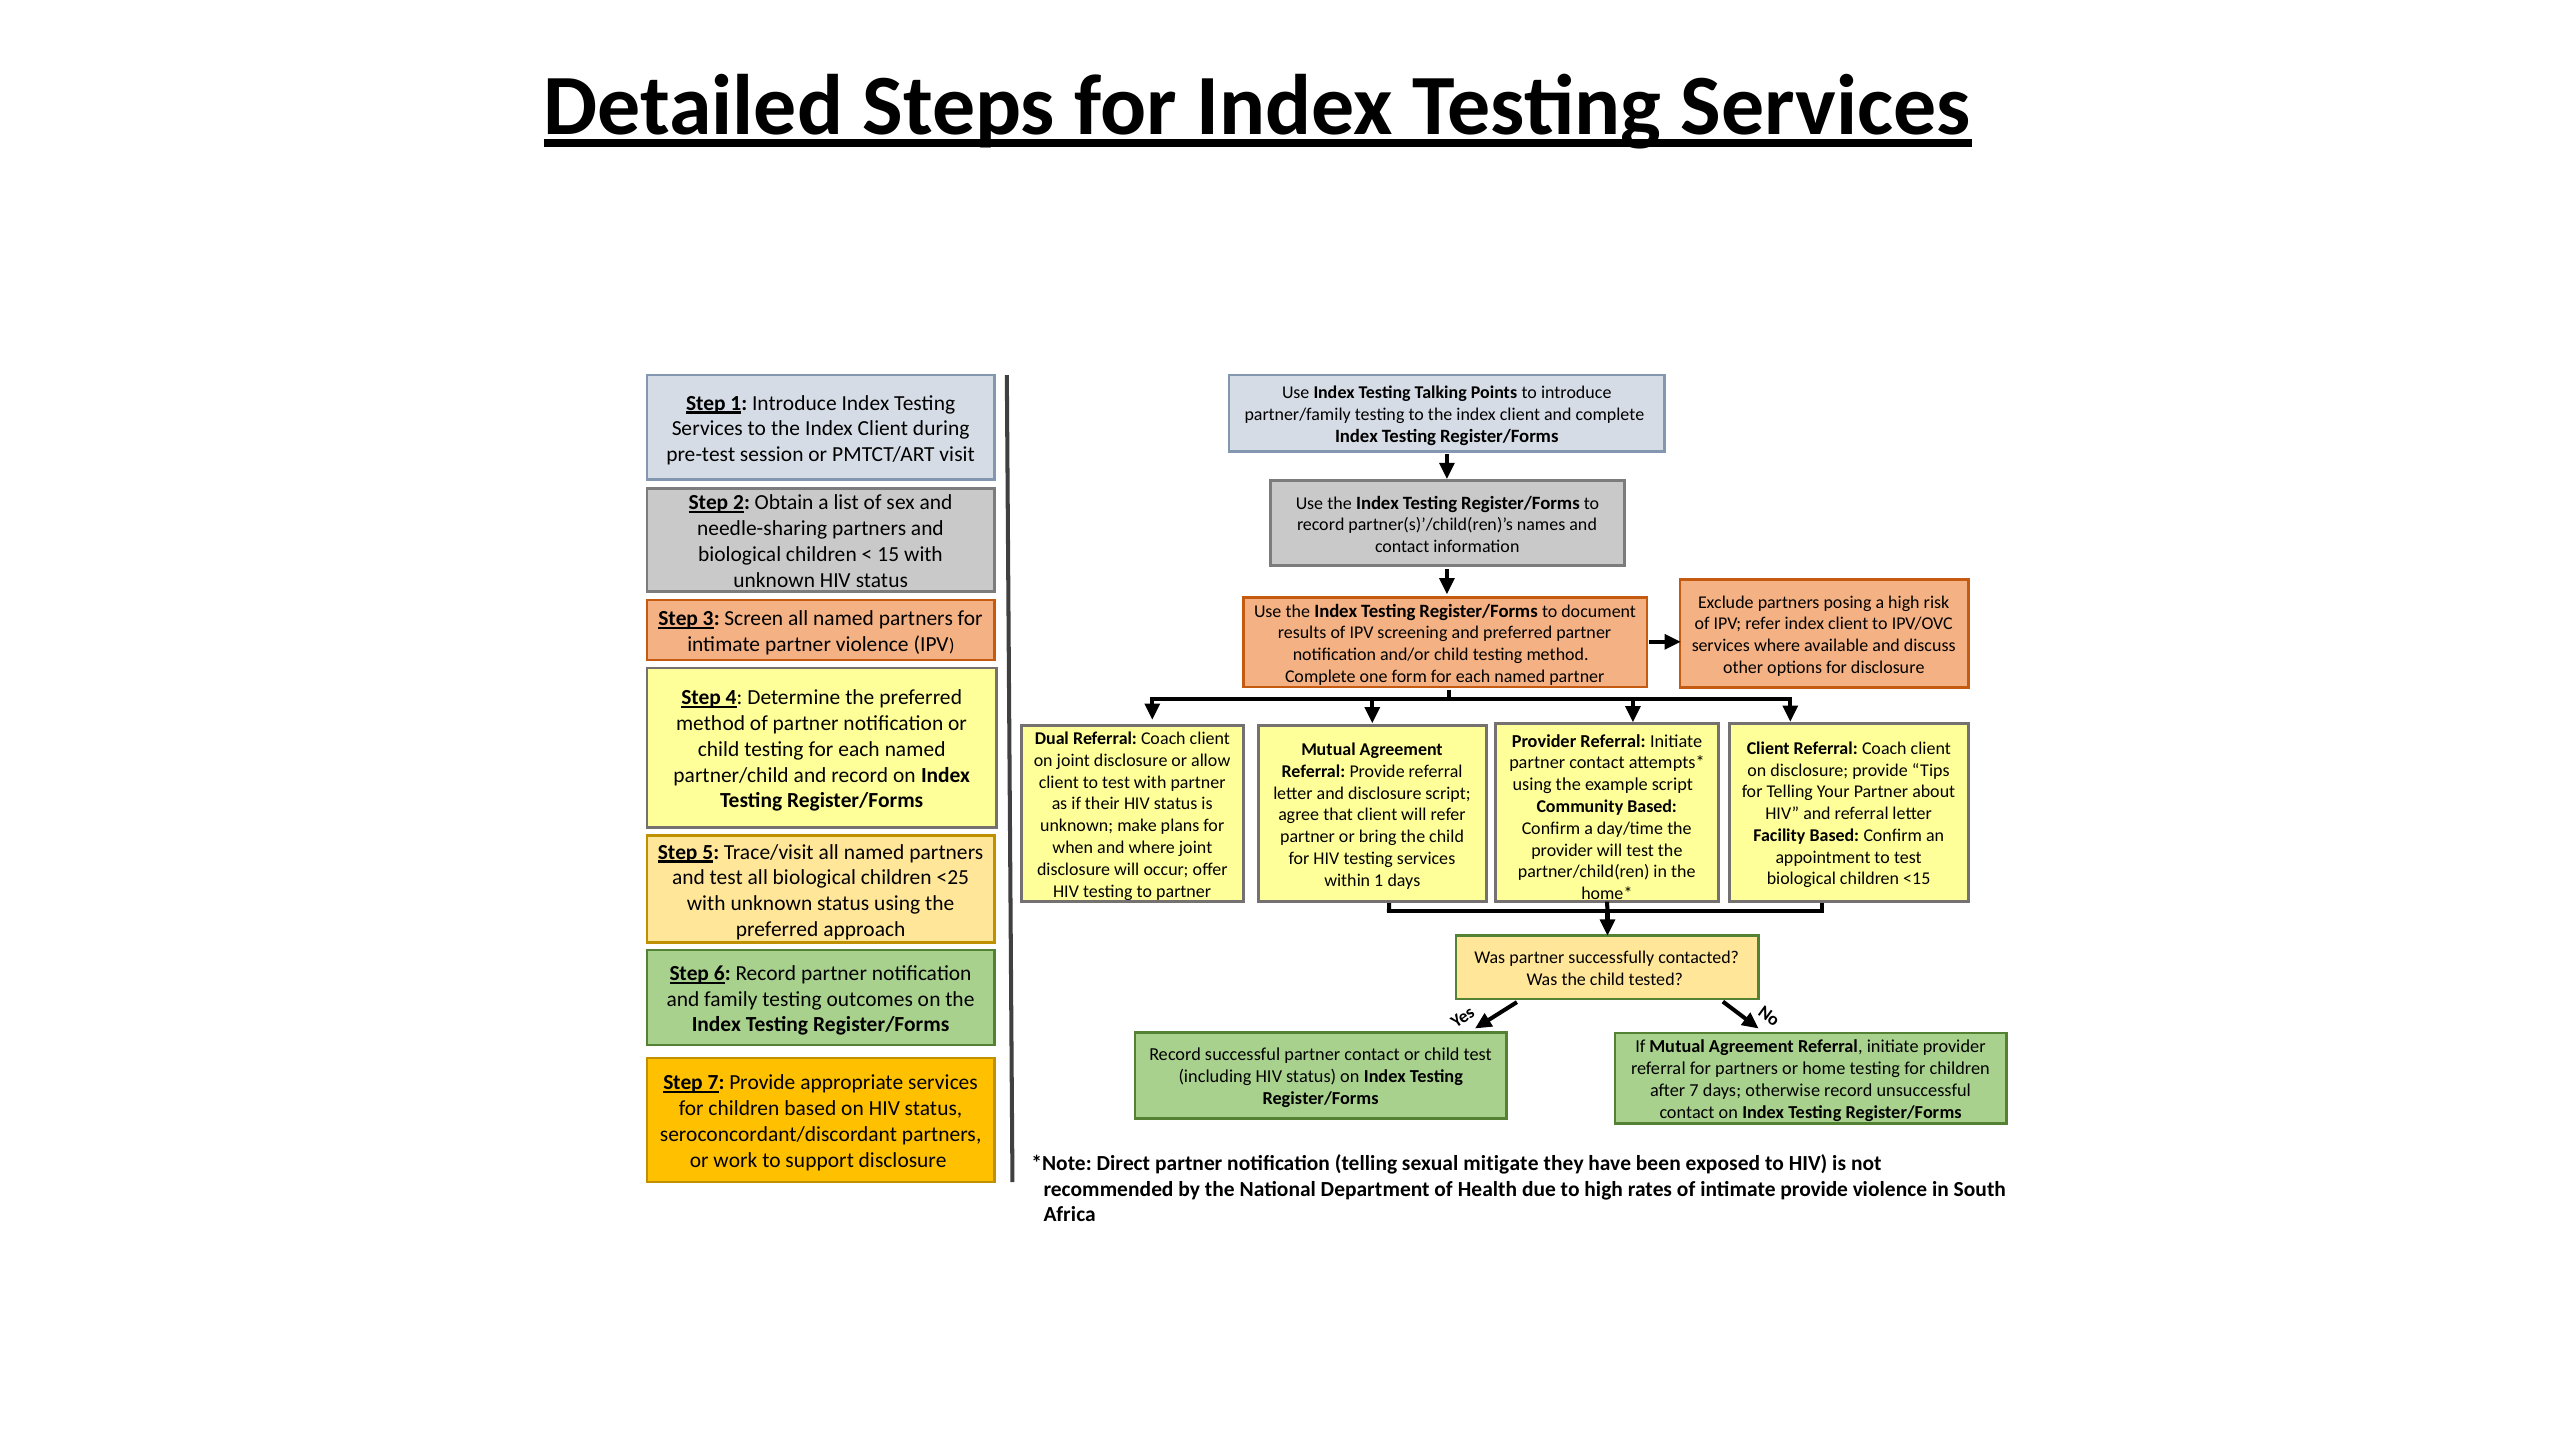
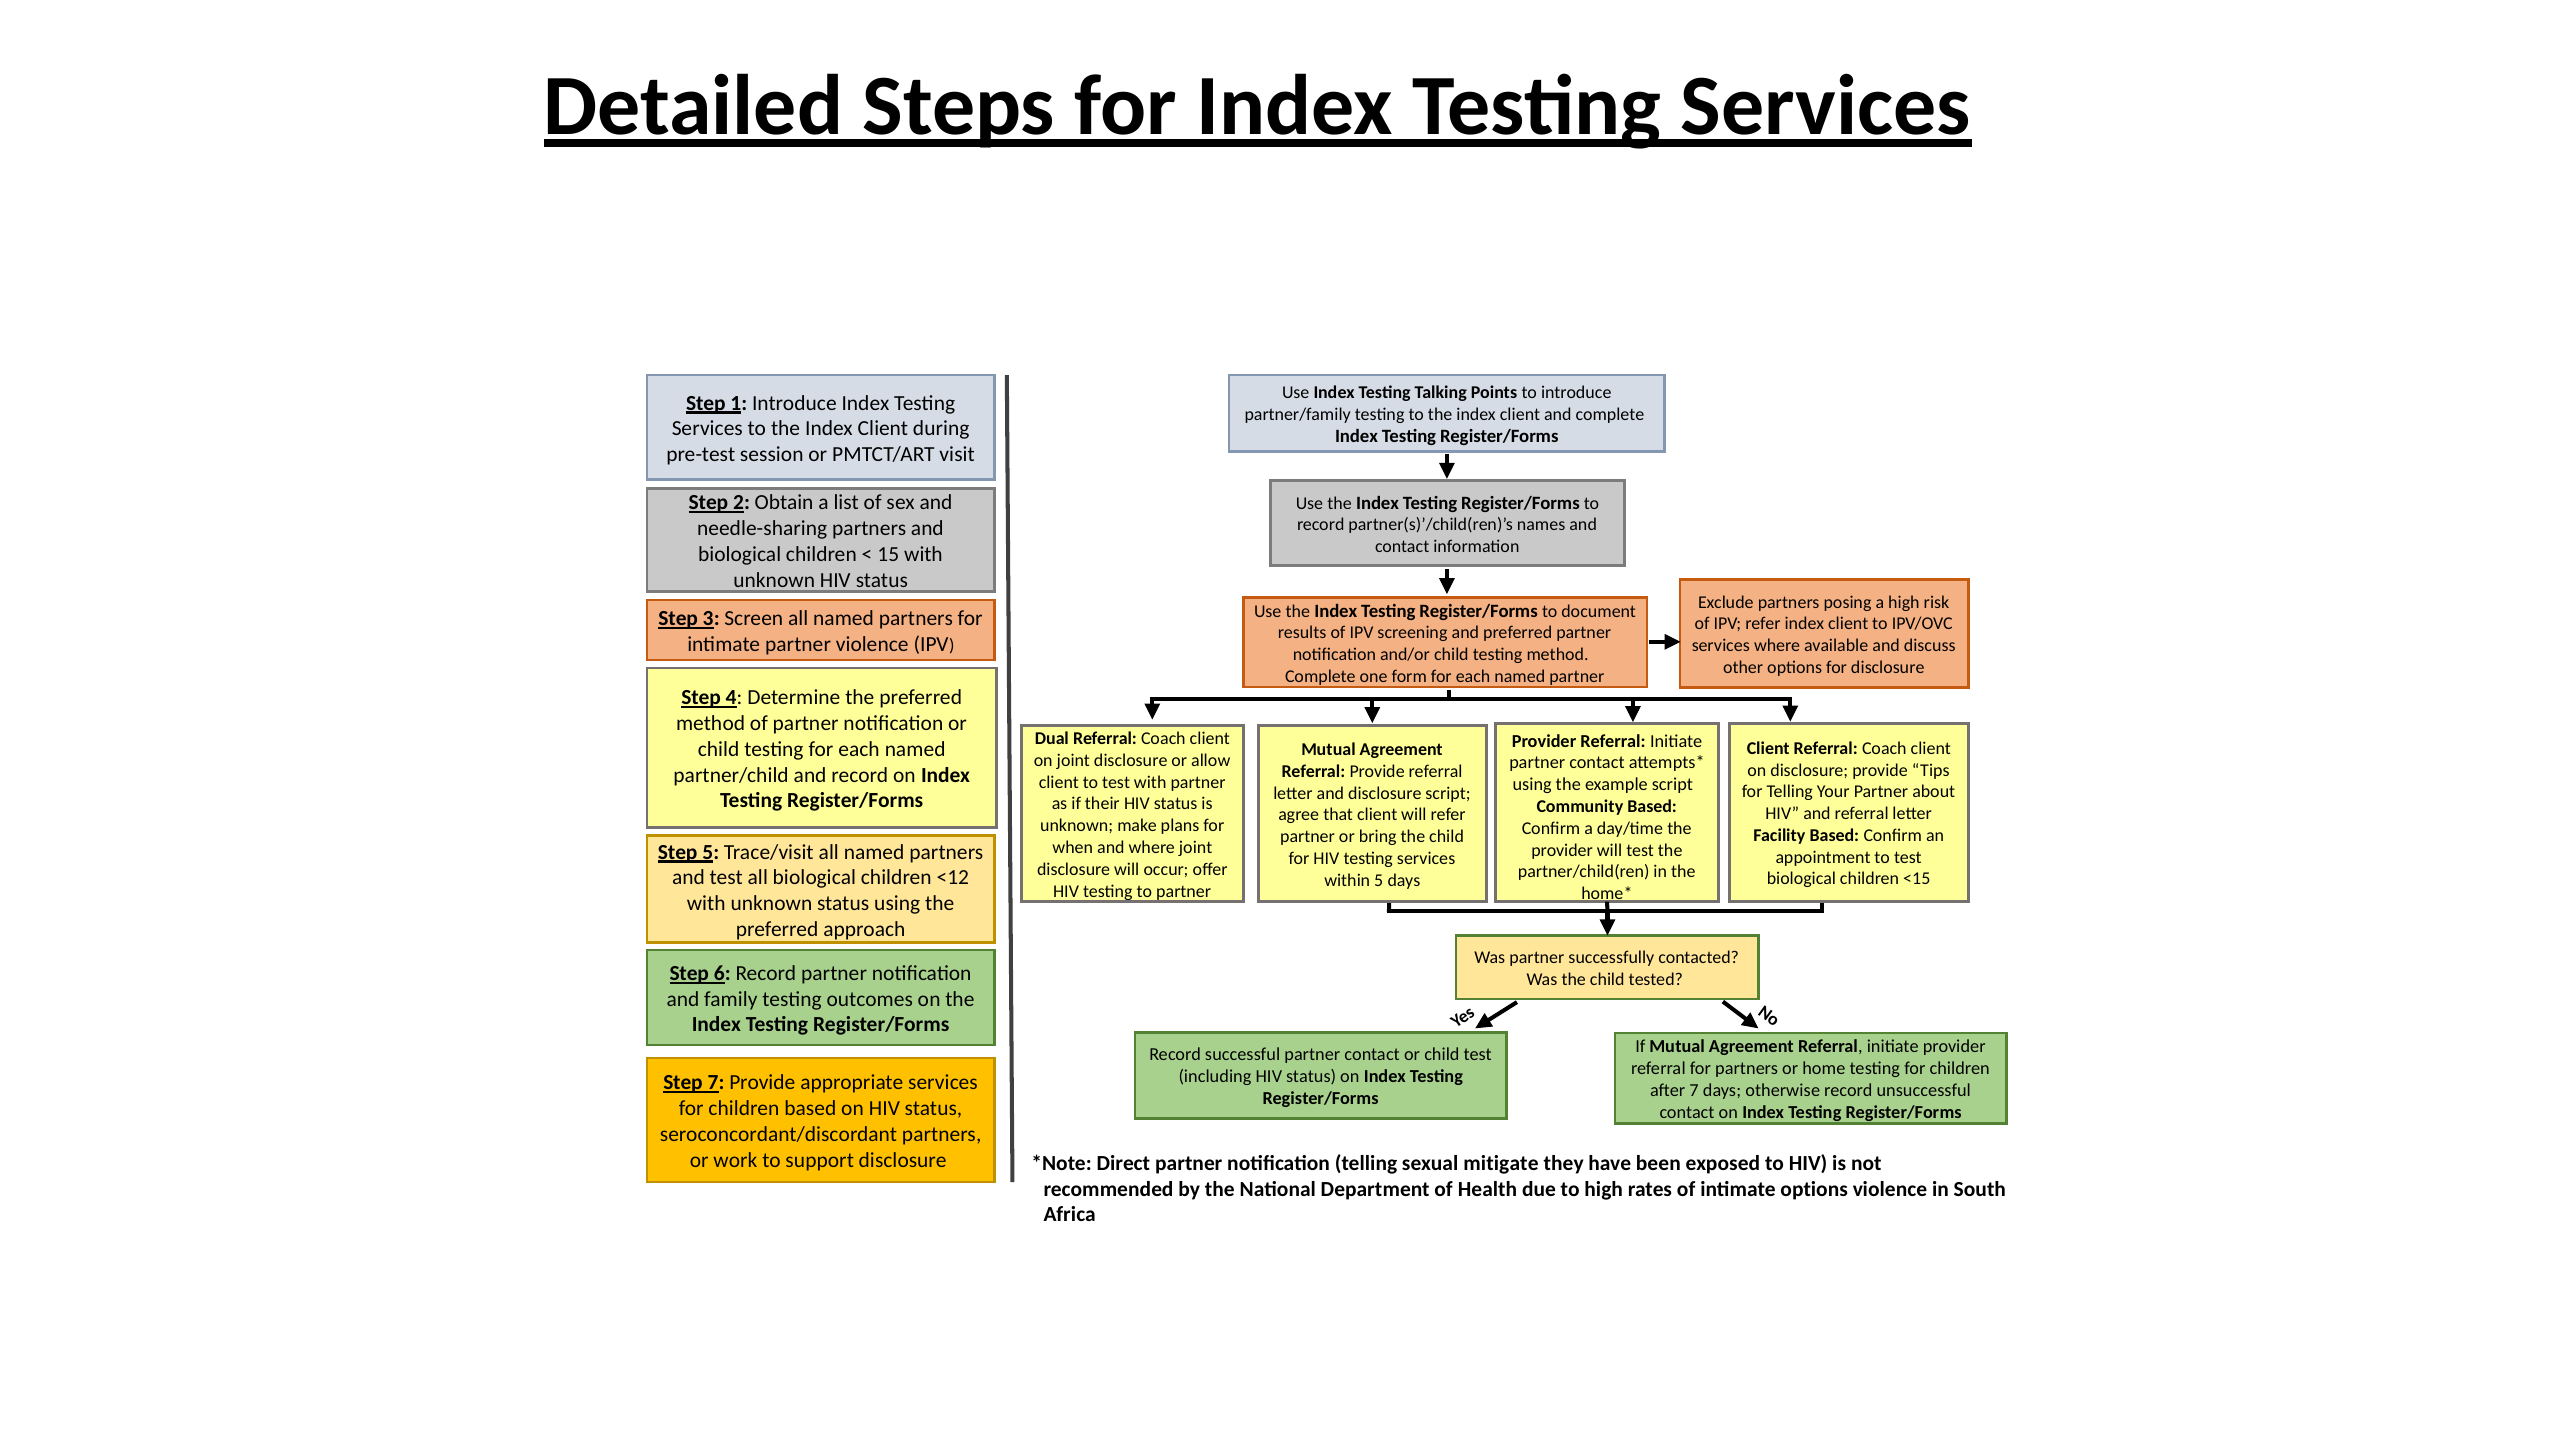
<25: <25 -> <12
within 1: 1 -> 5
intimate provide: provide -> options
